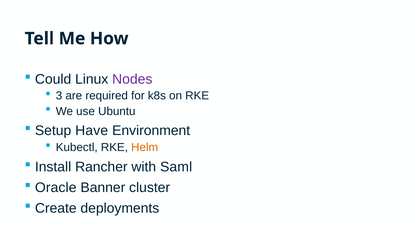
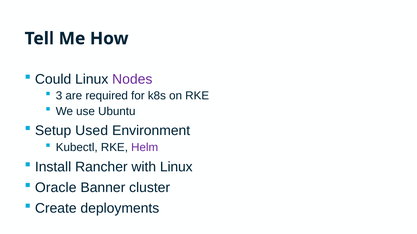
Have: Have -> Used
Helm colour: orange -> purple
with Saml: Saml -> Linux
